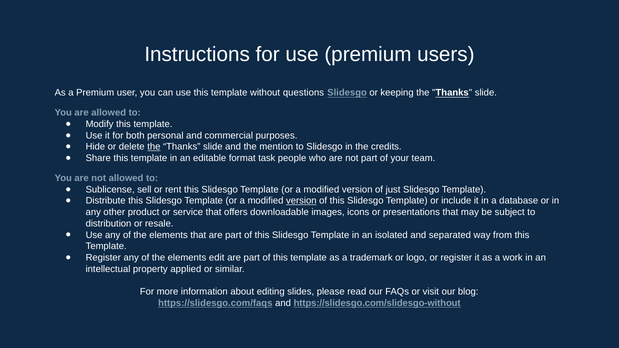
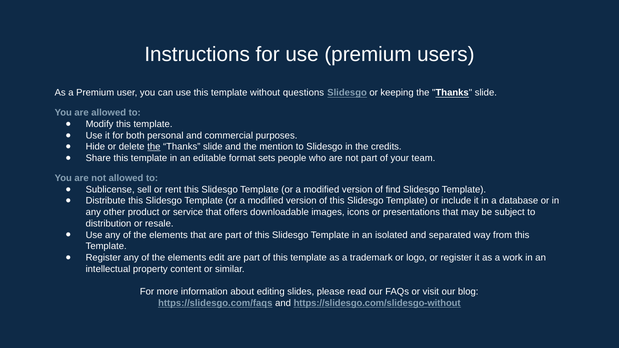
task: task -> sets
just: just -> find
version at (301, 201) underline: present -> none
applied: applied -> content
